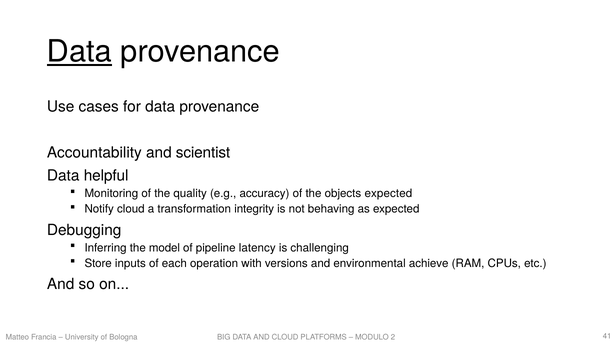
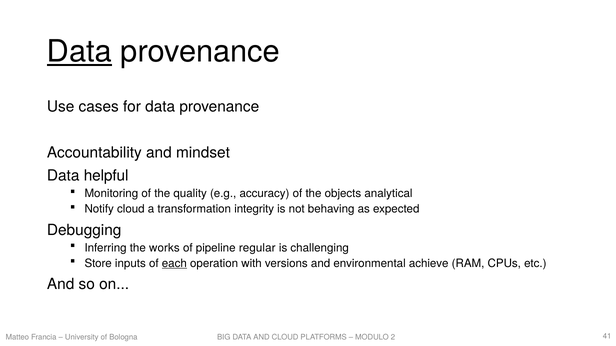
scientist: scientist -> mindset
objects expected: expected -> analytical
model: model -> works
latency: latency -> regular
each underline: none -> present
